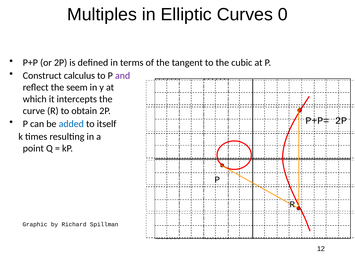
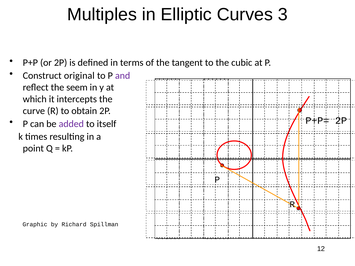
0: 0 -> 3
calculus: calculus -> original
added colour: blue -> purple
